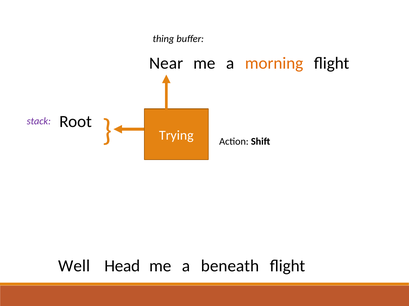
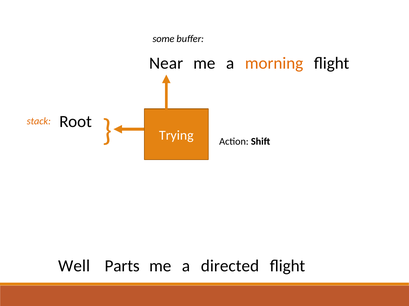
thing: thing -> some
stack colour: purple -> orange
Head: Head -> Parts
beneath: beneath -> directed
